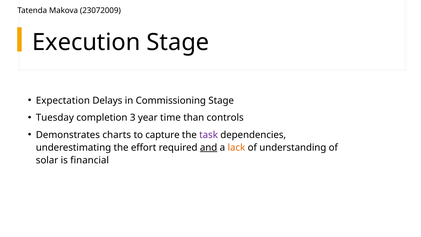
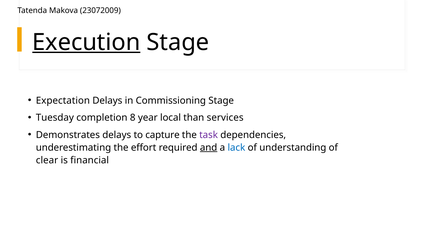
Execution underline: none -> present
3: 3 -> 8
time: time -> local
controls: controls -> services
Demonstrates charts: charts -> delays
lack colour: orange -> blue
solar: solar -> clear
